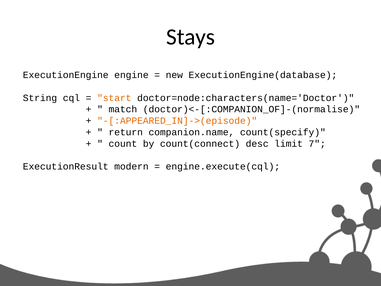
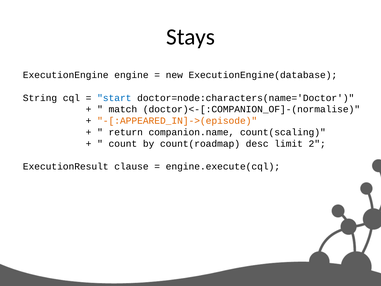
start colour: orange -> blue
count(specify: count(specify -> count(scaling
count(connect: count(connect -> count(roadmap
7: 7 -> 2
modern: modern -> clause
